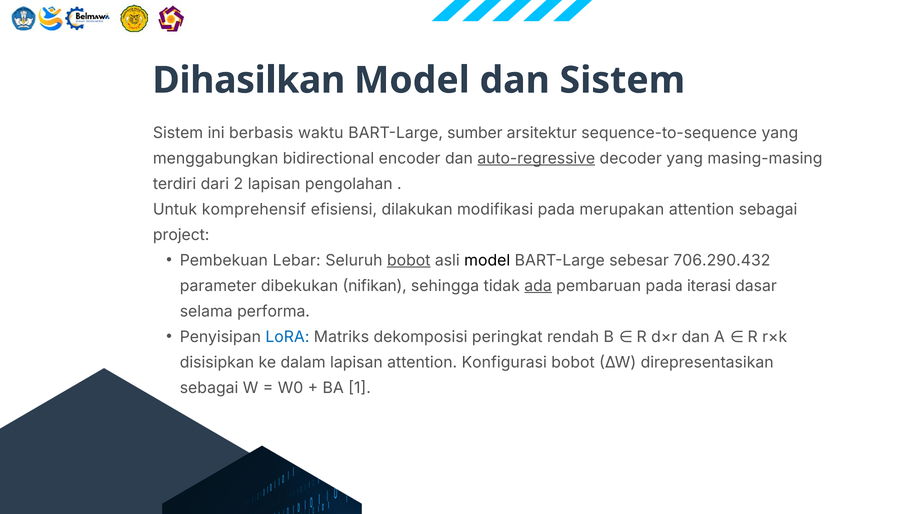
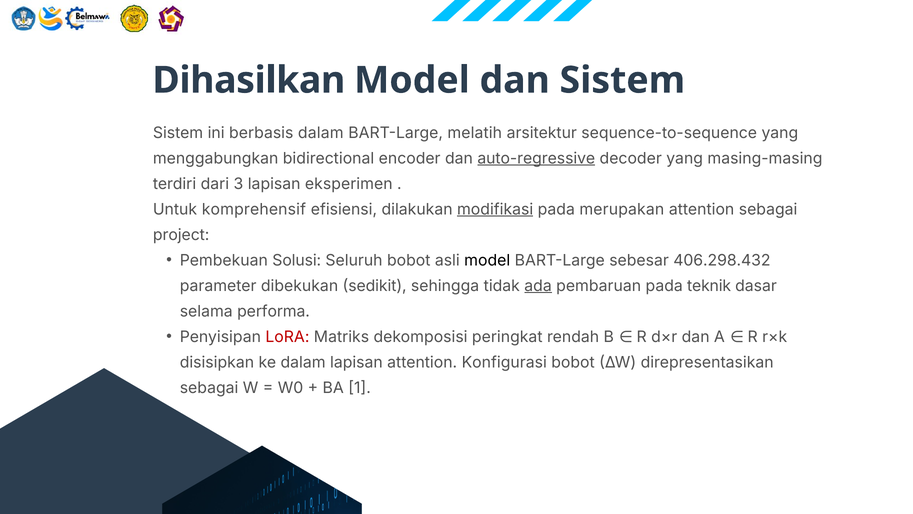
berbasis waktu: waktu -> dalam
sumber: sumber -> melatih
2: 2 -> 3
pengolahan: pengolahan -> eksperimen
modifikasi underline: none -> present
Lebar: Lebar -> Solusi
bobot at (409, 260) underline: present -> none
706.290.432: 706.290.432 -> 406.298.432
nifikan: nifikan -> sedikit
iterasi: iterasi -> teknik
LoRA colour: blue -> red
